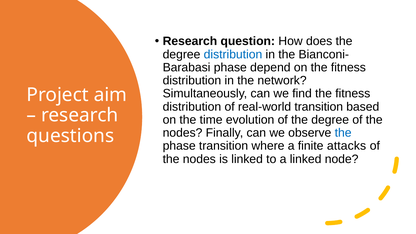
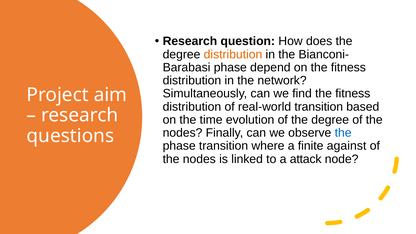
distribution at (233, 54) colour: blue -> orange
attacks: attacks -> against
a linked: linked -> attack
